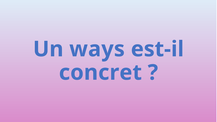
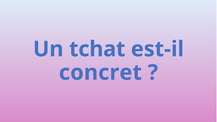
ways: ways -> tchat
